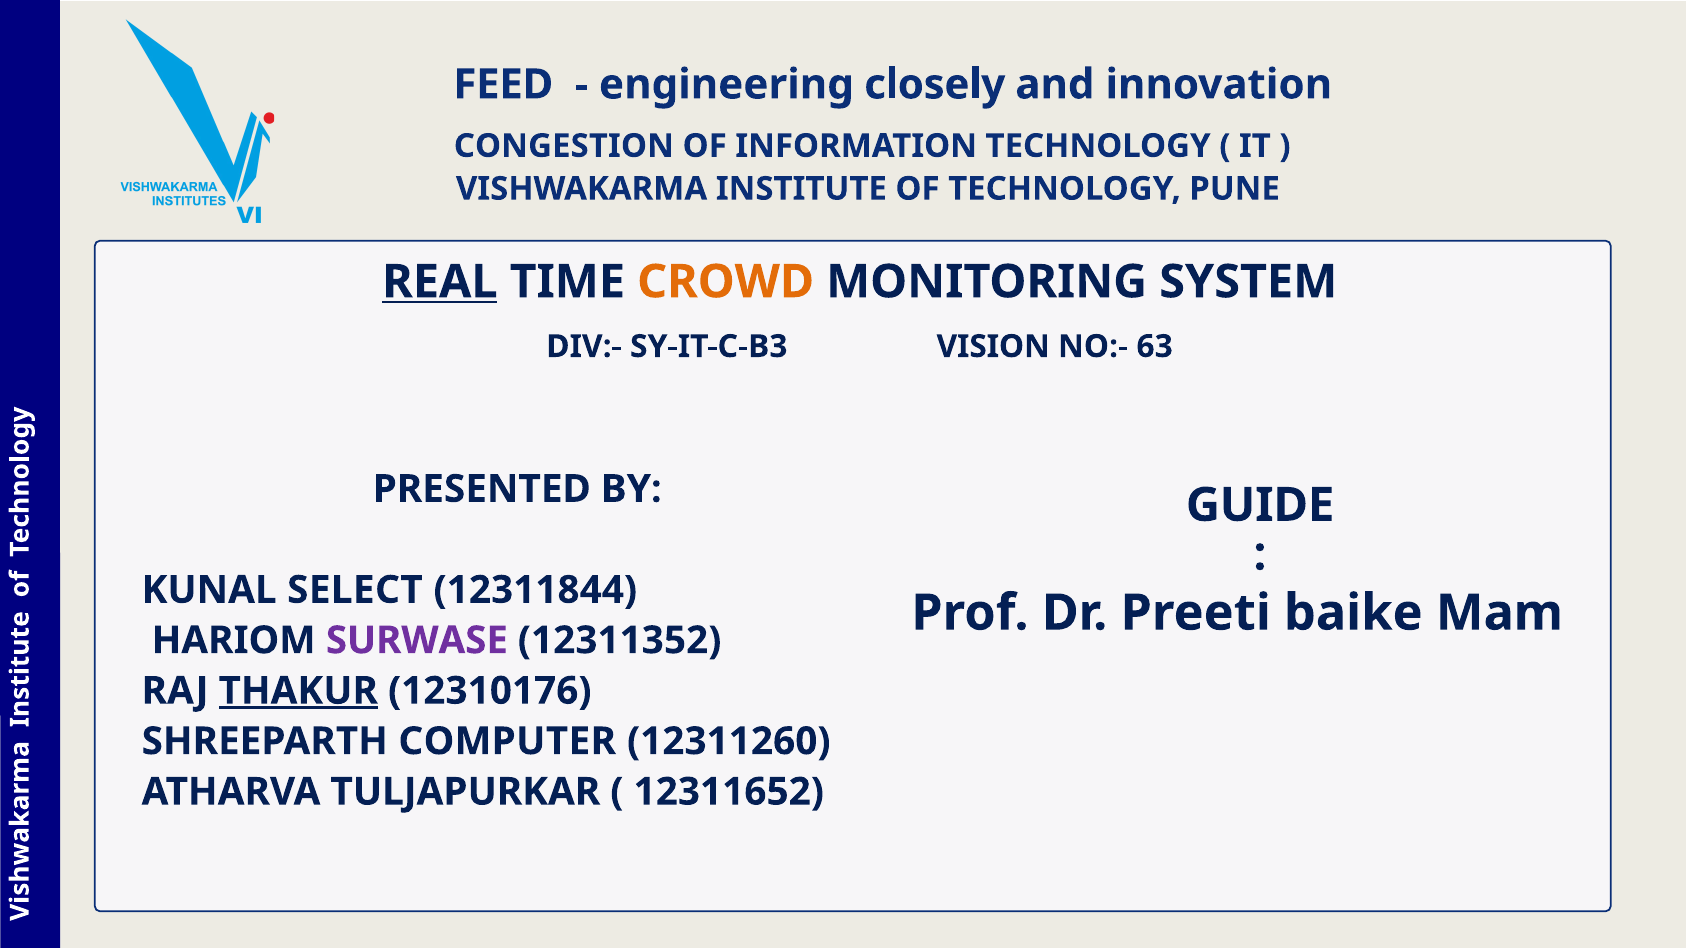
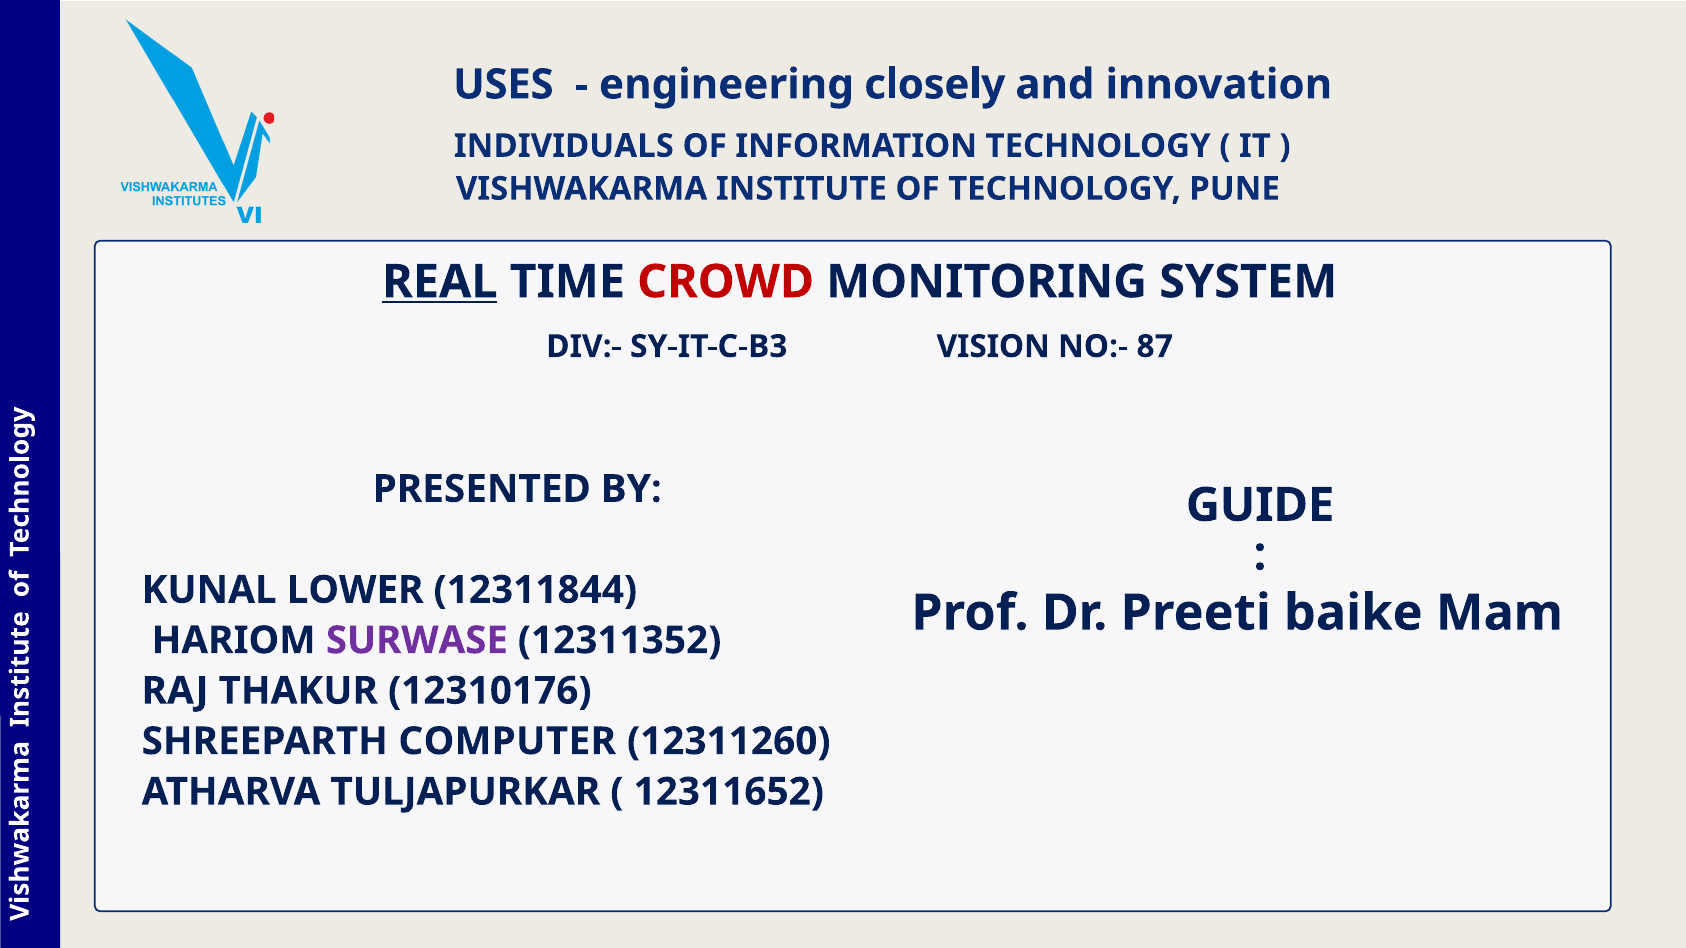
FEED: FEED -> USES
CONGESTION: CONGESTION -> INDIVIDUALS
CROWD colour: orange -> red
63: 63 -> 87
SELECT: SELECT -> LOWER
THAKUR underline: present -> none
